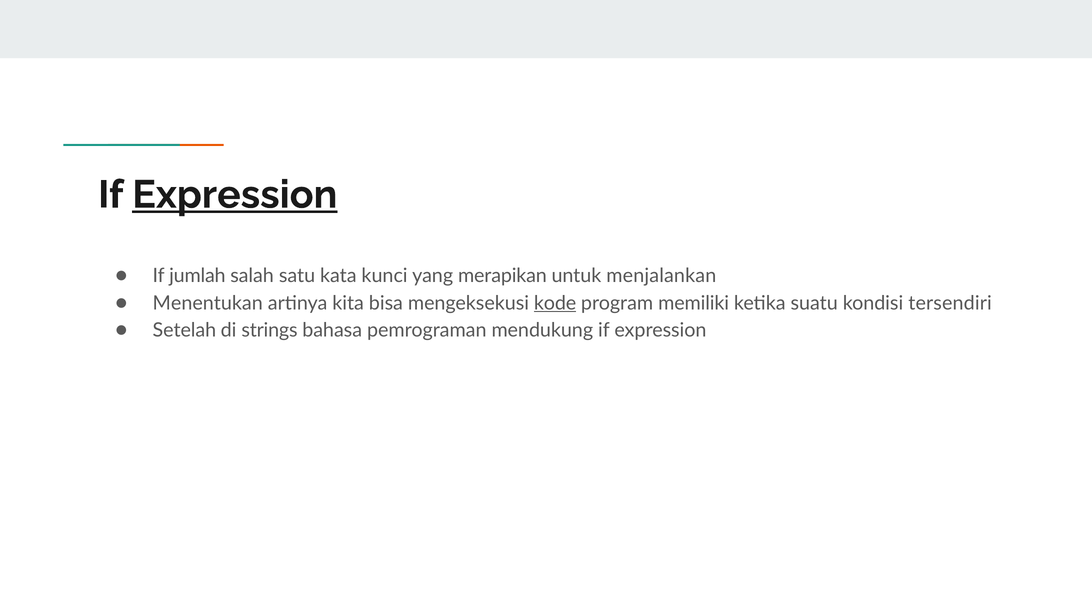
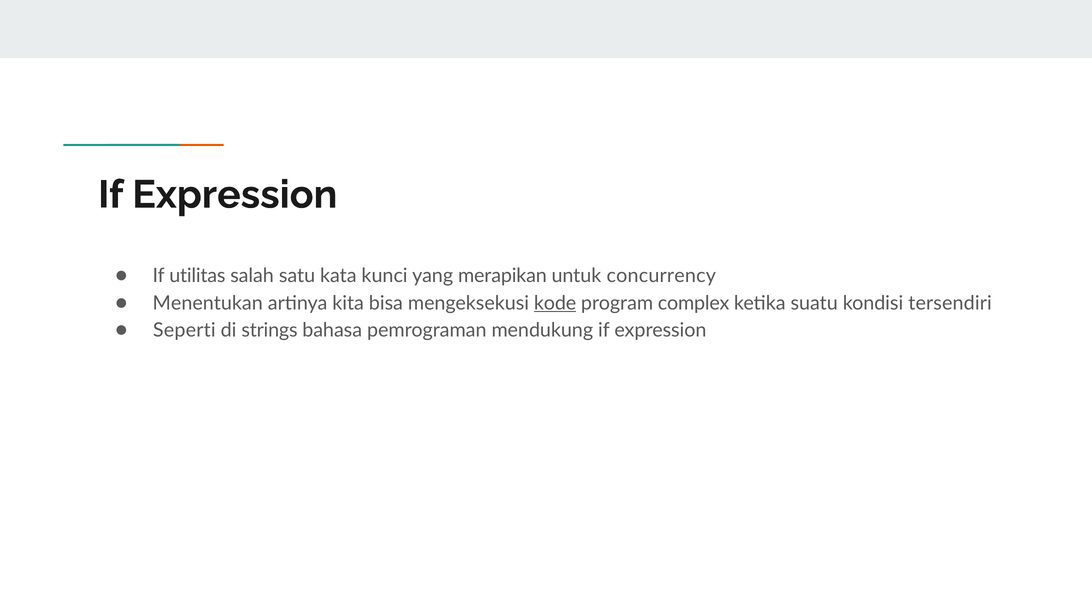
Expression at (235, 195) underline: present -> none
jumlah: jumlah -> utilitas
menjalankan: menjalankan -> concurrency
memiliki: memiliki -> complex
Setelah: Setelah -> Seperti
